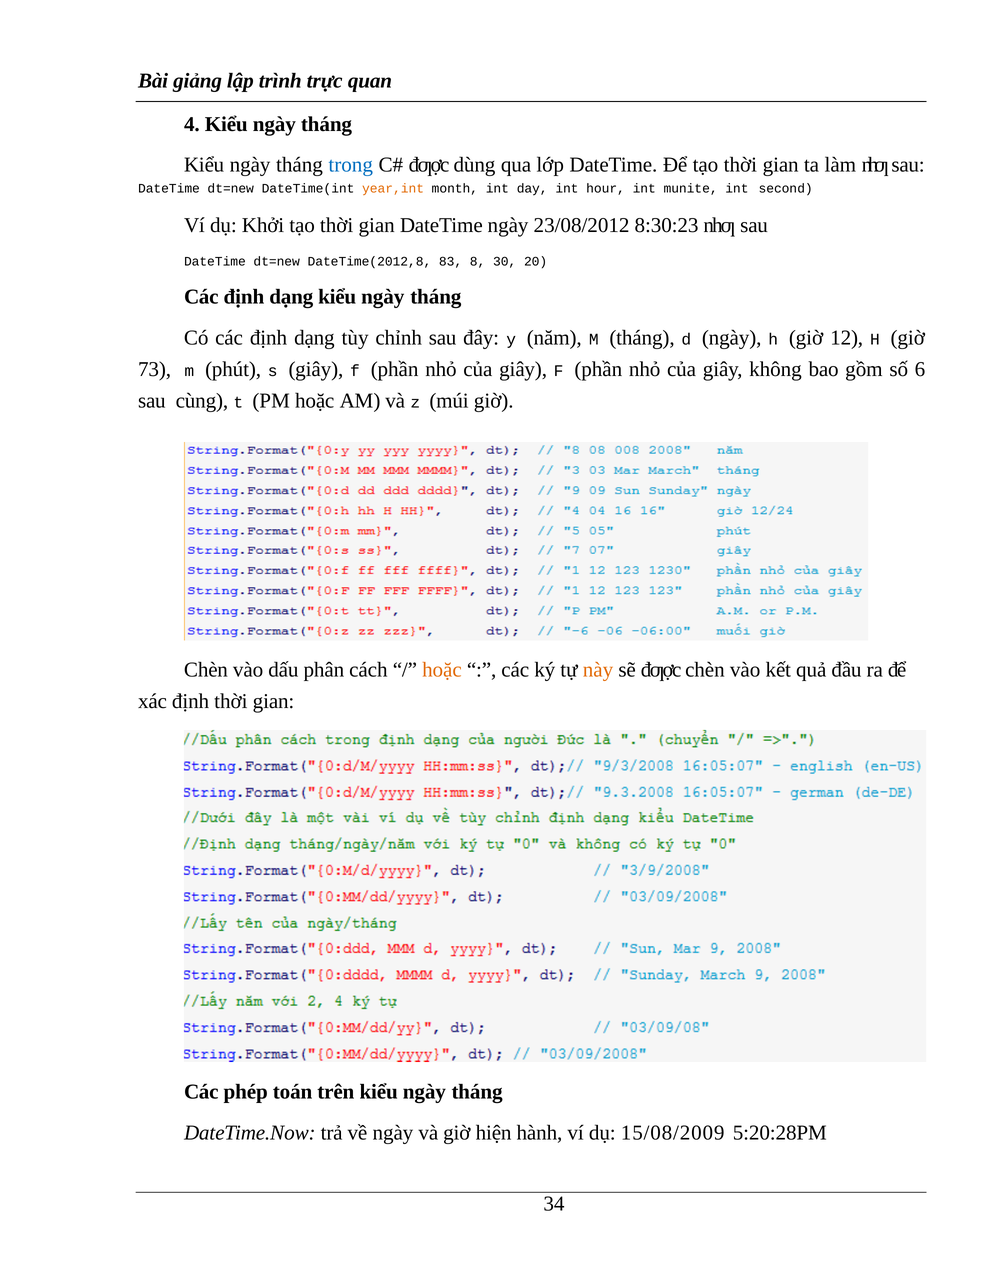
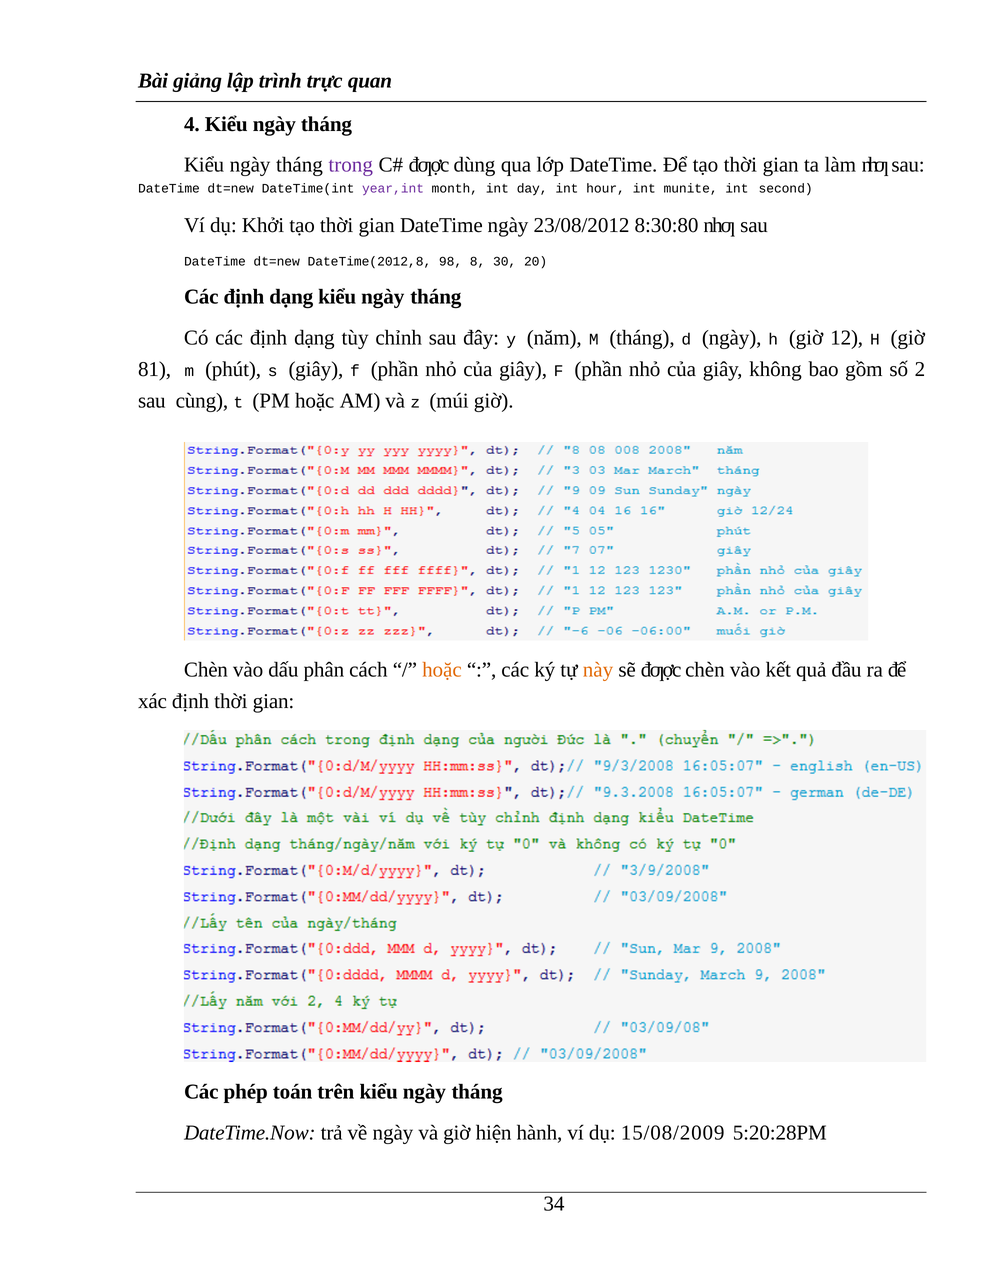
trong colour: blue -> purple
year,int colour: orange -> purple
8:30:23: 8:30:23 -> 8:30:80
83: 83 -> 98
73: 73 -> 81
6: 6 -> 2
